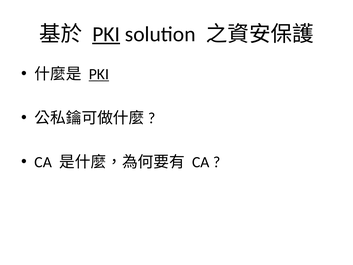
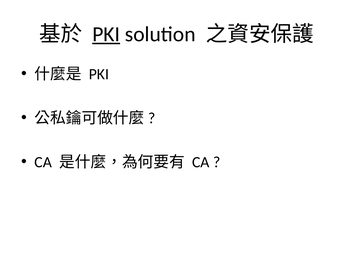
PKI at (99, 74) underline: present -> none
